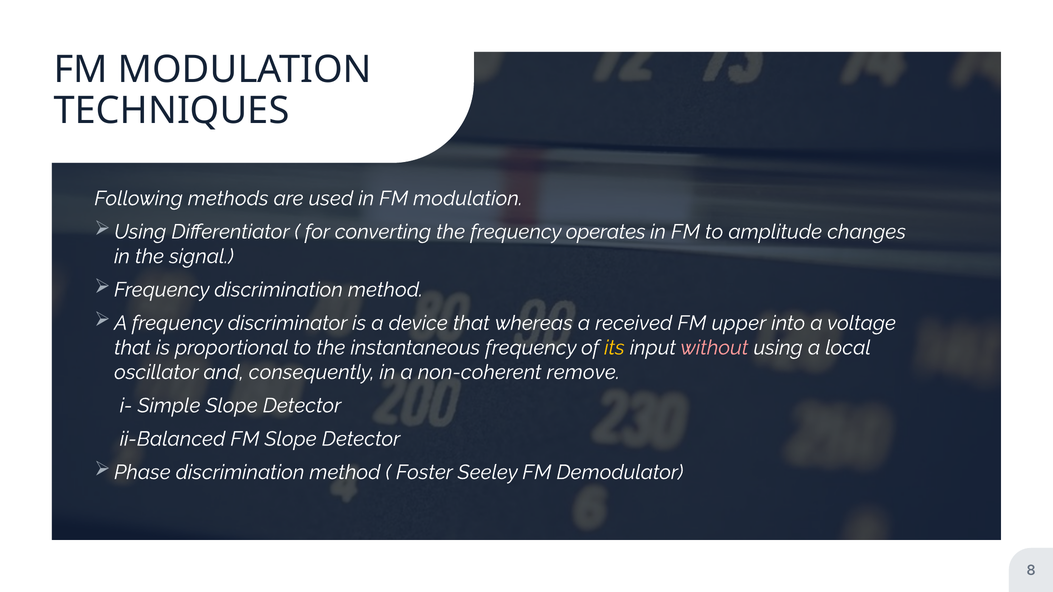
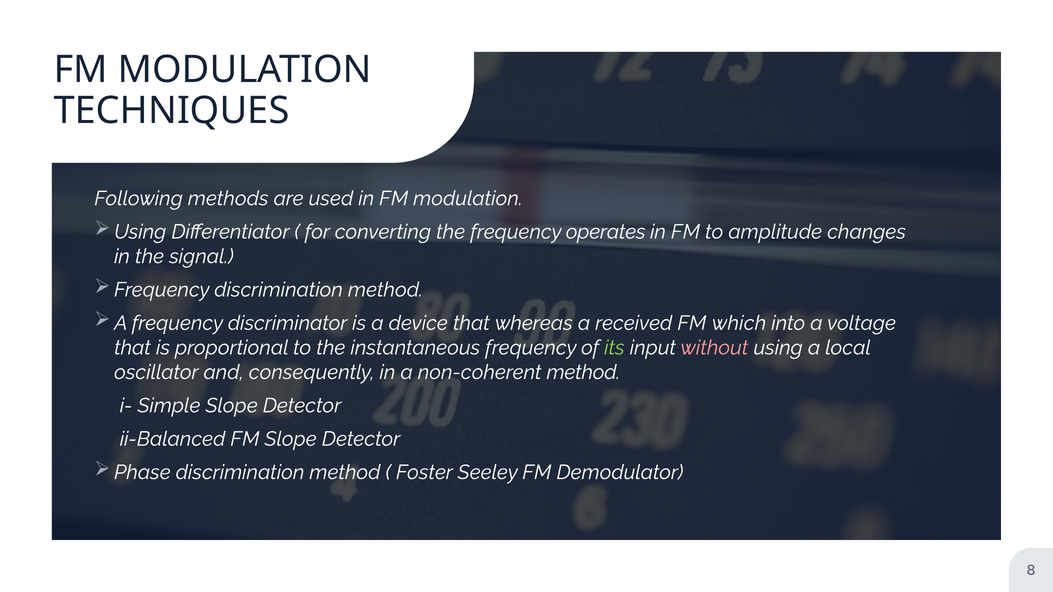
upper: upper -> which
its colour: yellow -> light green
non-coherent remove: remove -> method
